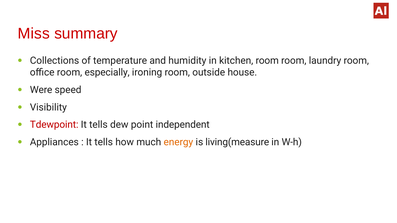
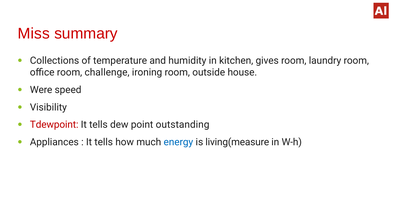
kitchen room: room -> gives
especially: especially -> challenge
independent: independent -> outstanding
energy colour: orange -> blue
